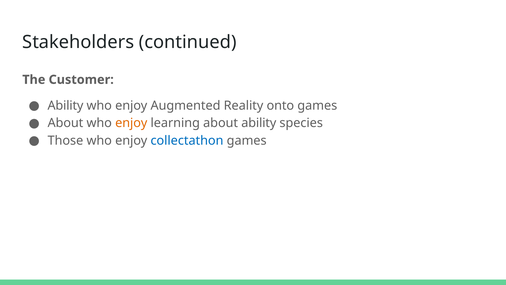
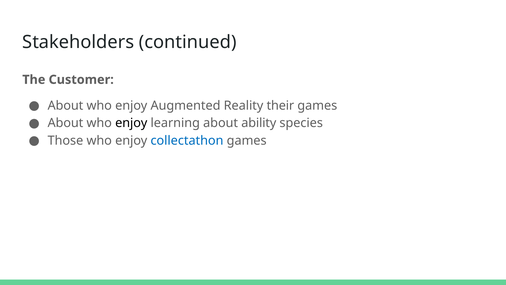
Ability at (65, 105): Ability -> About
onto: onto -> their
enjoy at (131, 123) colour: orange -> black
